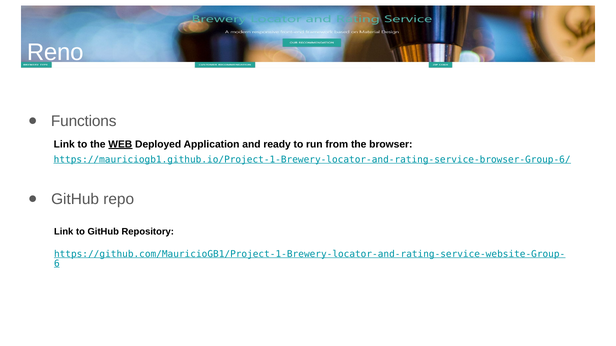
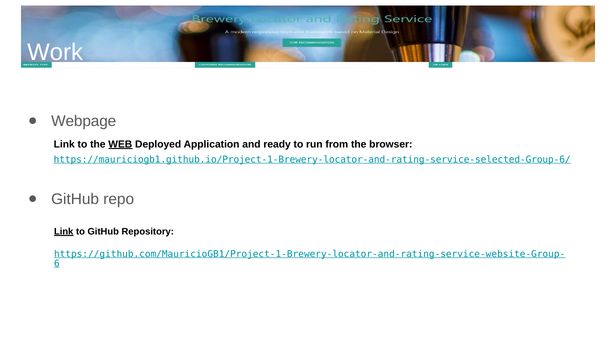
Reno: Reno -> Work
Functions: Functions -> Webpage
https://mauriciogb1.github.io/Project-1-Brewery-locator-and-rating-service-browser-Group-6/: https://mauriciogb1.github.io/Project-1-Brewery-locator-and-rating-service-browser-Group-6/ -> https://mauriciogb1.github.io/Project-1-Brewery-locator-and-rating-service-selected-Group-6/
Link at (64, 232) underline: none -> present
